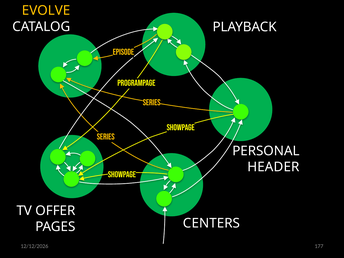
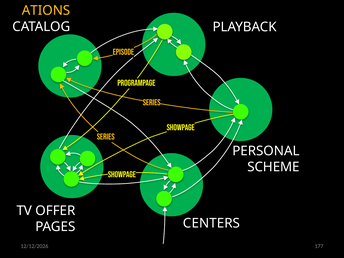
EVOLVE: EVOLVE -> ATIONS
HEADER: HEADER -> SCHEME
